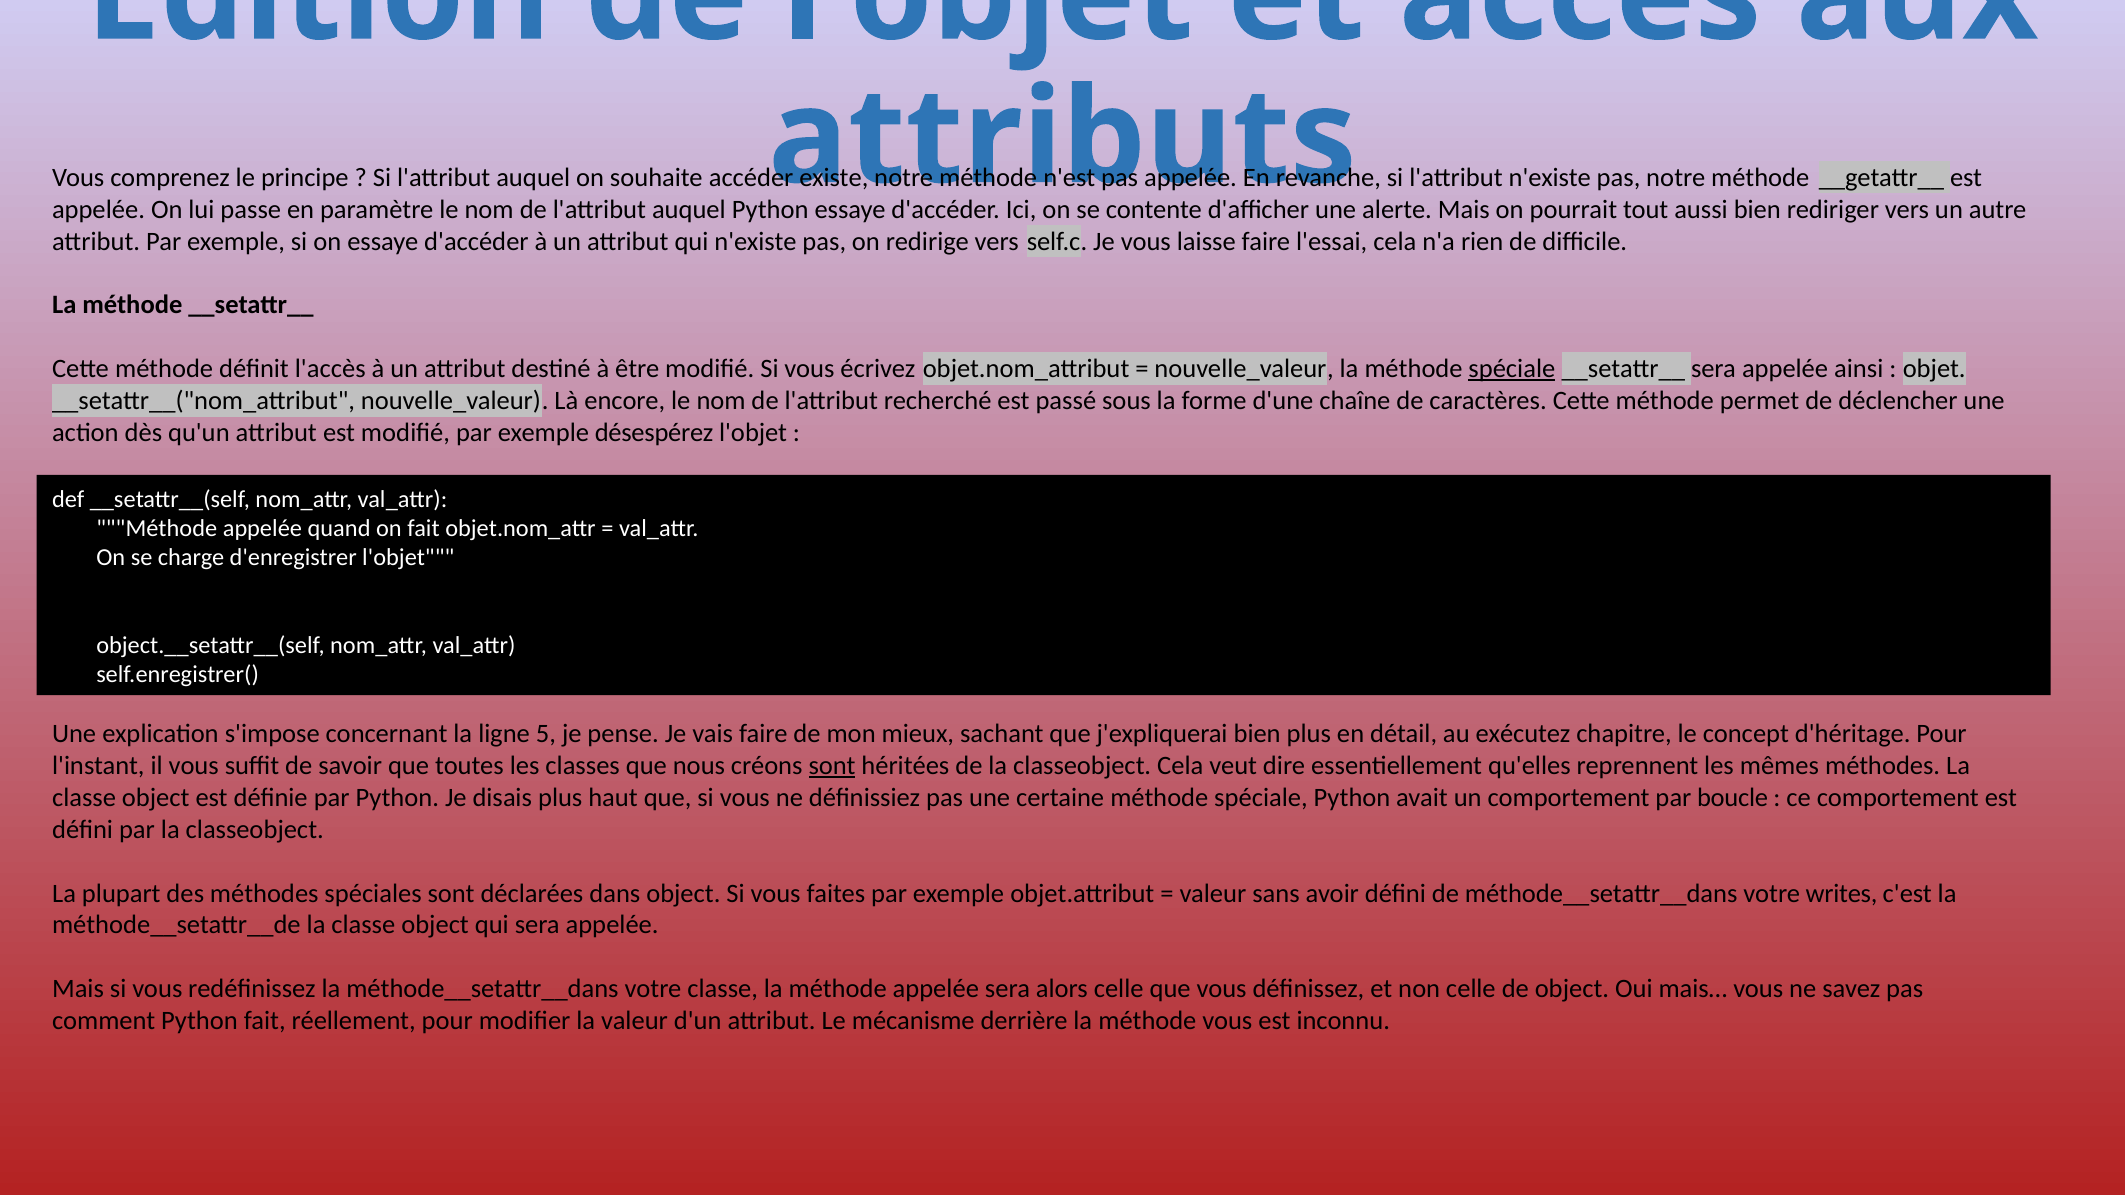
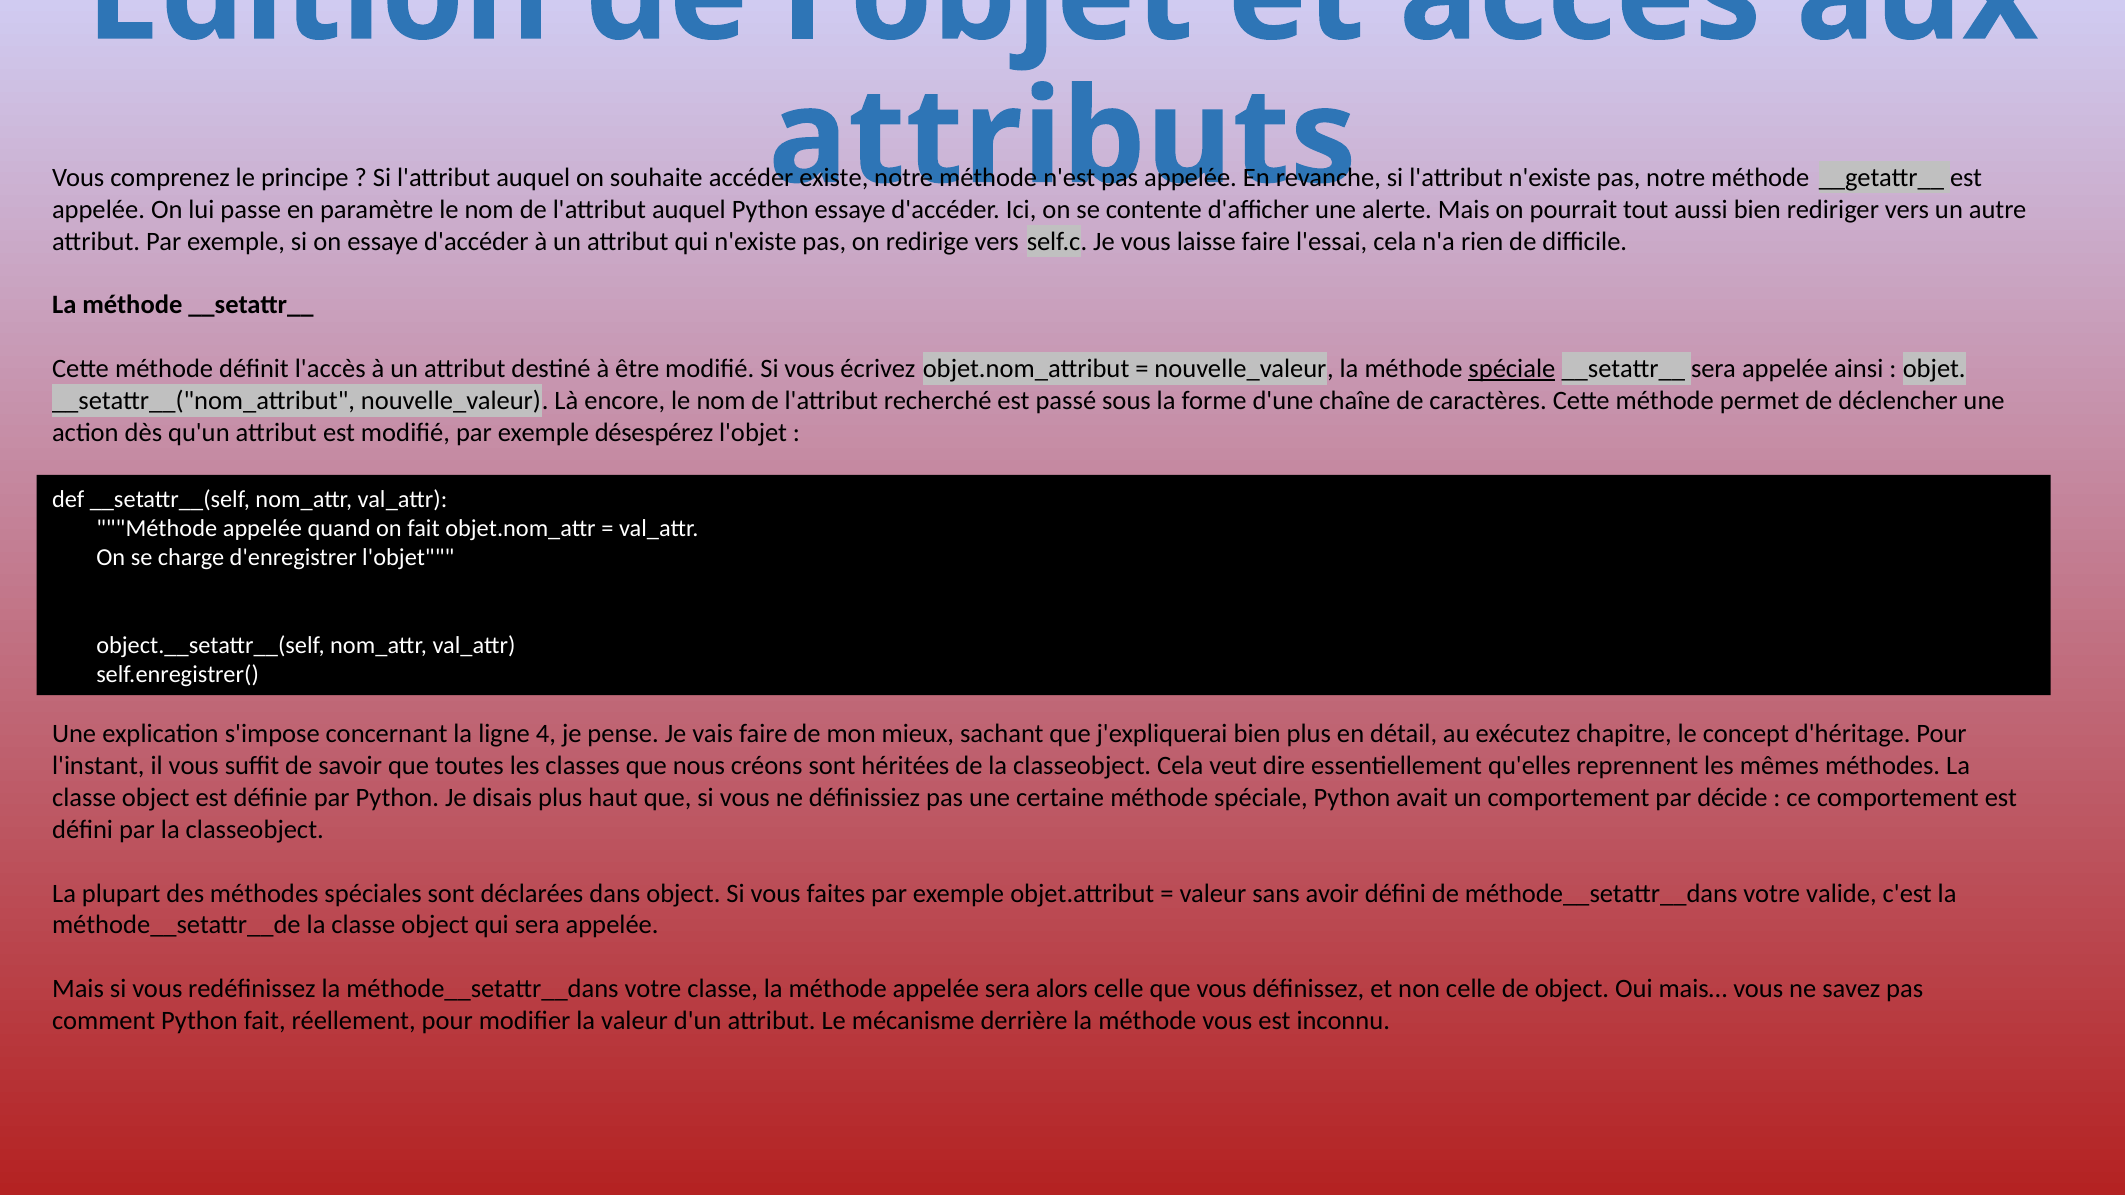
5: 5 -> 4
sont at (832, 766) underline: present -> none
boucle: boucle -> décide
writes: writes -> valide
